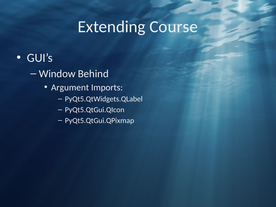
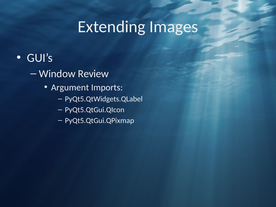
Course: Course -> Images
Behind: Behind -> Review
